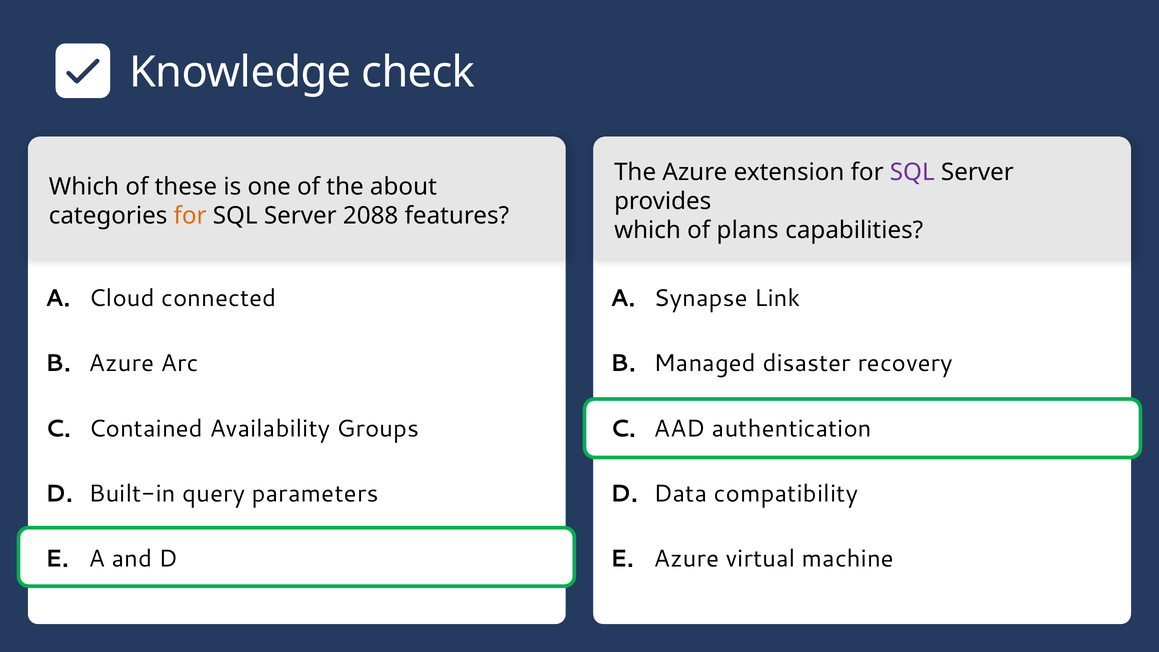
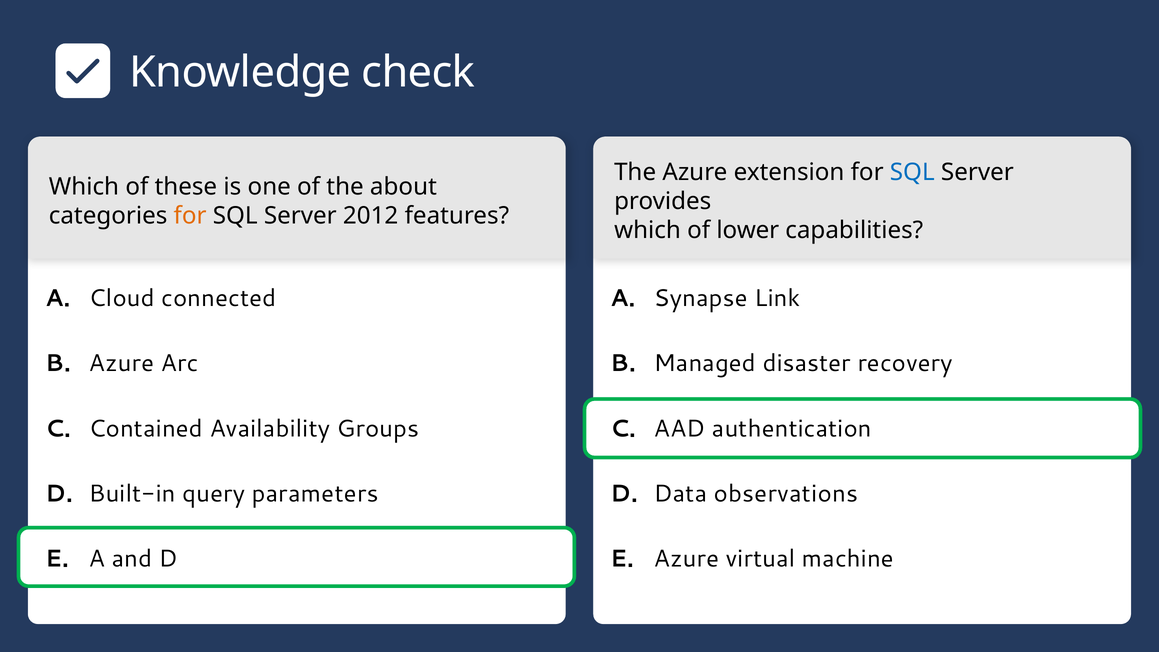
SQL at (912, 172) colour: purple -> blue
2088: 2088 -> 2012
plans: plans -> lower
compatibility: compatibility -> observations
